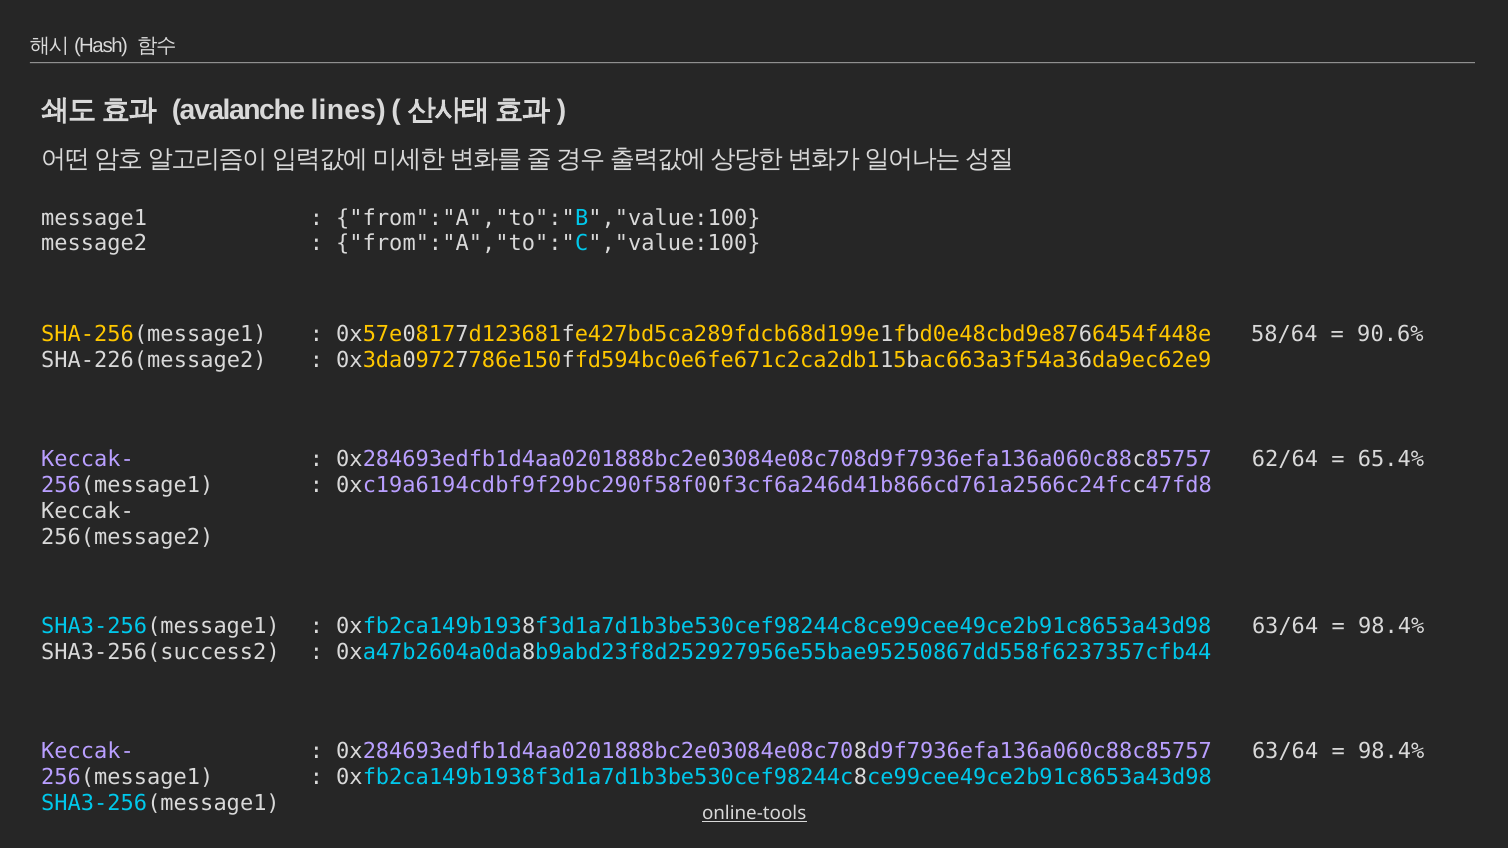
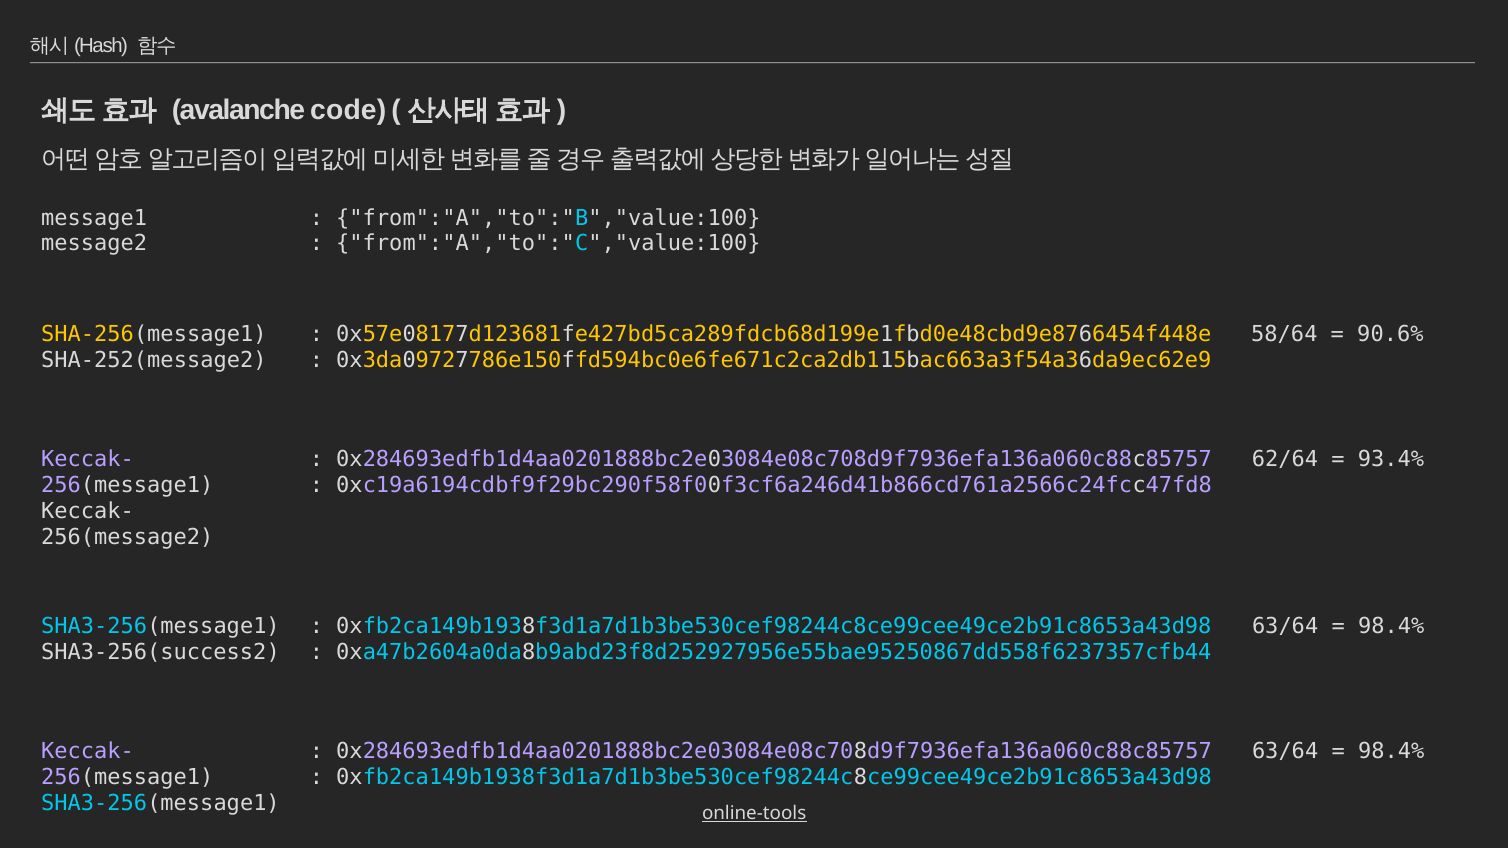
lines: lines -> code
SHA-226(message2: SHA-226(message2 -> SHA-252(message2
65.4%: 65.4% -> 93.4%
